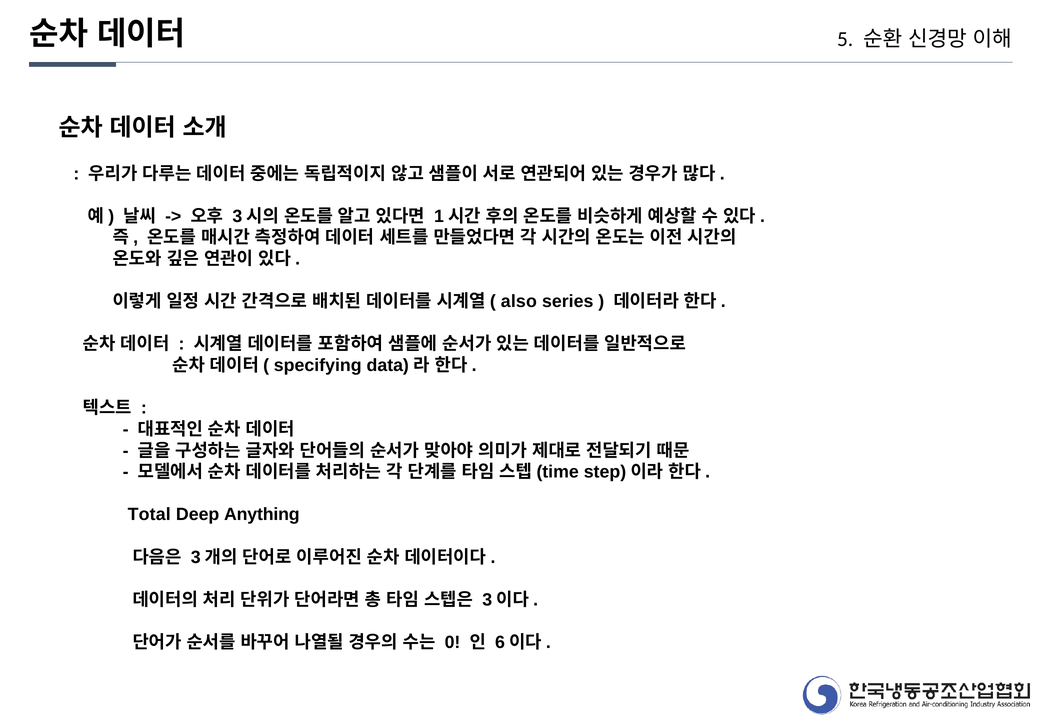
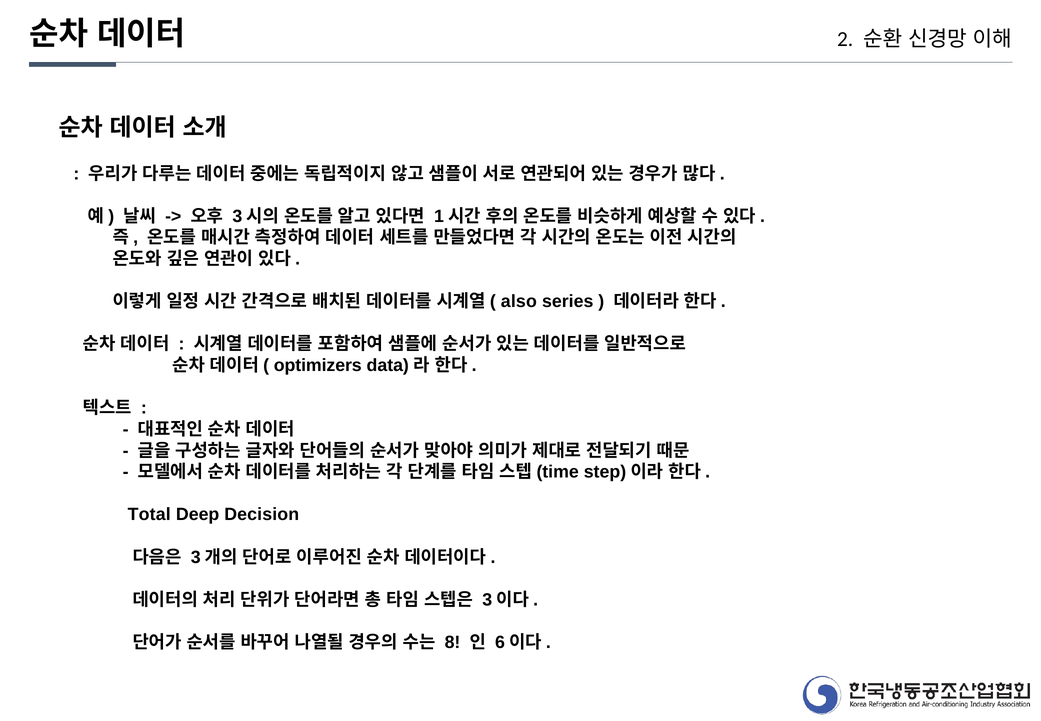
5: 5 -> 2
specifying: specifying -> optimizers
Anything: Anything -> Decision
0: 0 -> 8
